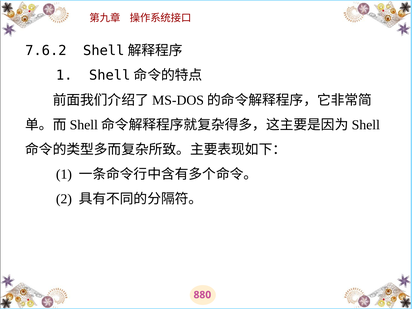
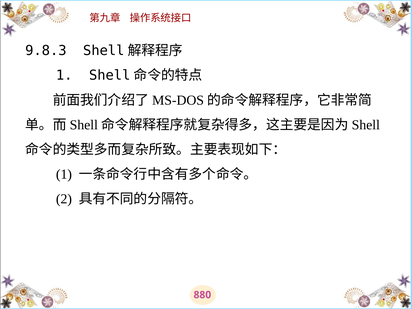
7.6.2: 7.6.2 -> 9.8.3
